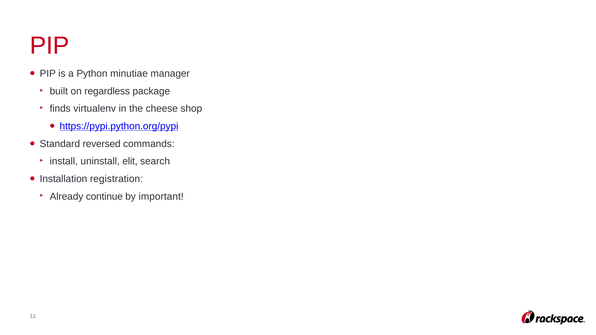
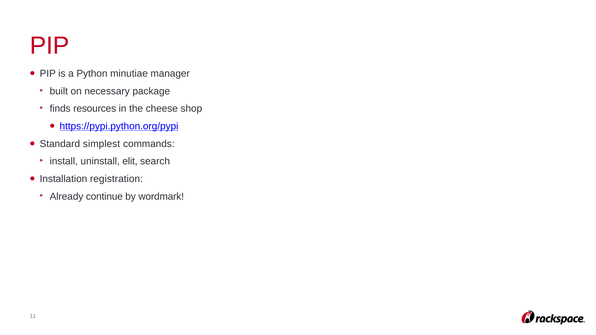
regardless: regardless -> necessary
virtualenv: virtualenv -> resources
reversed: reversed -> simplest
important: important -> wordmark
